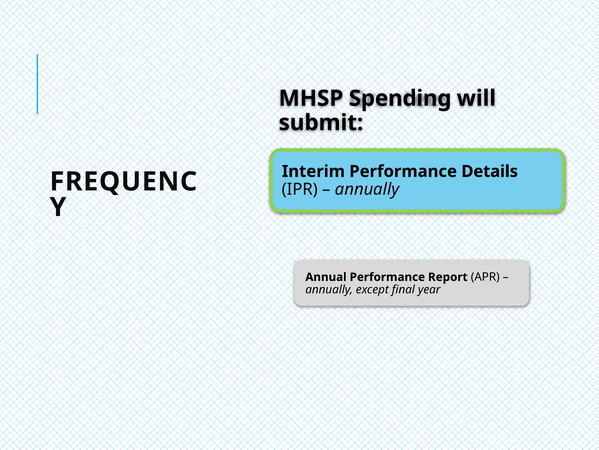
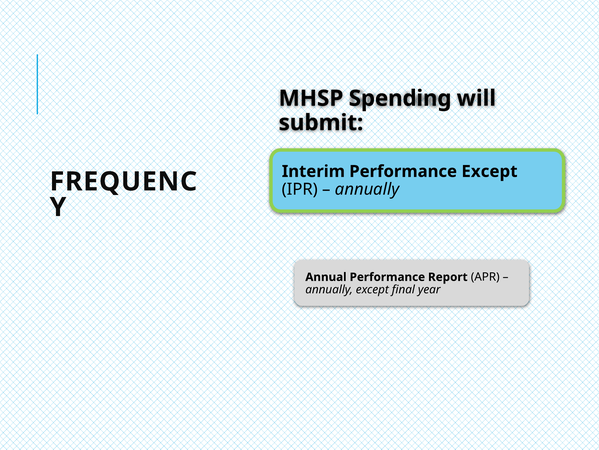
Performance Details: Details -> Except
